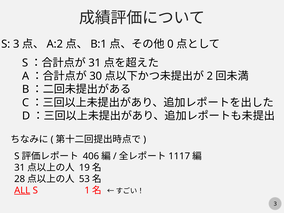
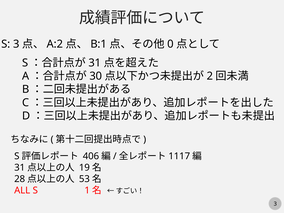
ALL underline: present -> none
